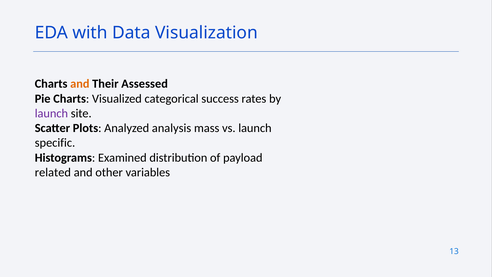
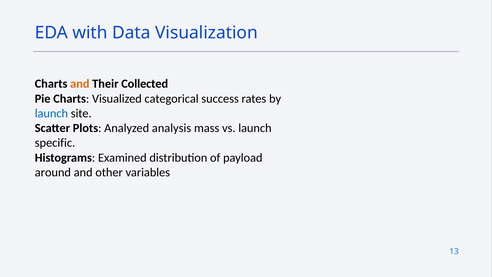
Assessed: Assessed -> Collected
launch at (51, 113) colour: purple -> blue
related: related -> around
